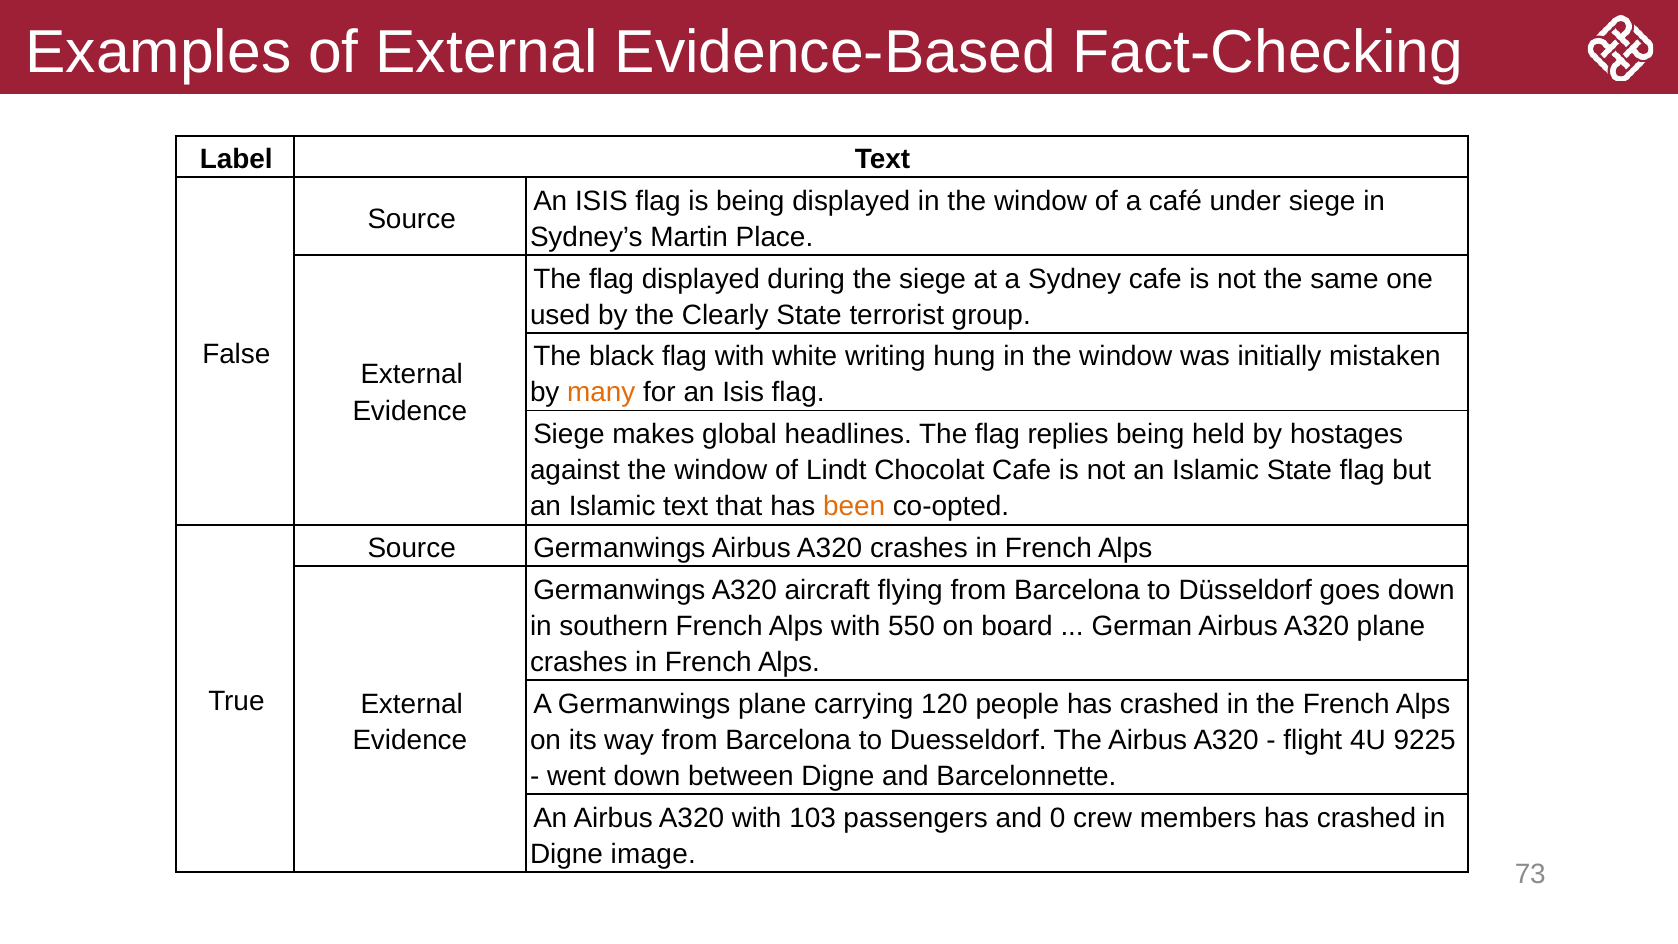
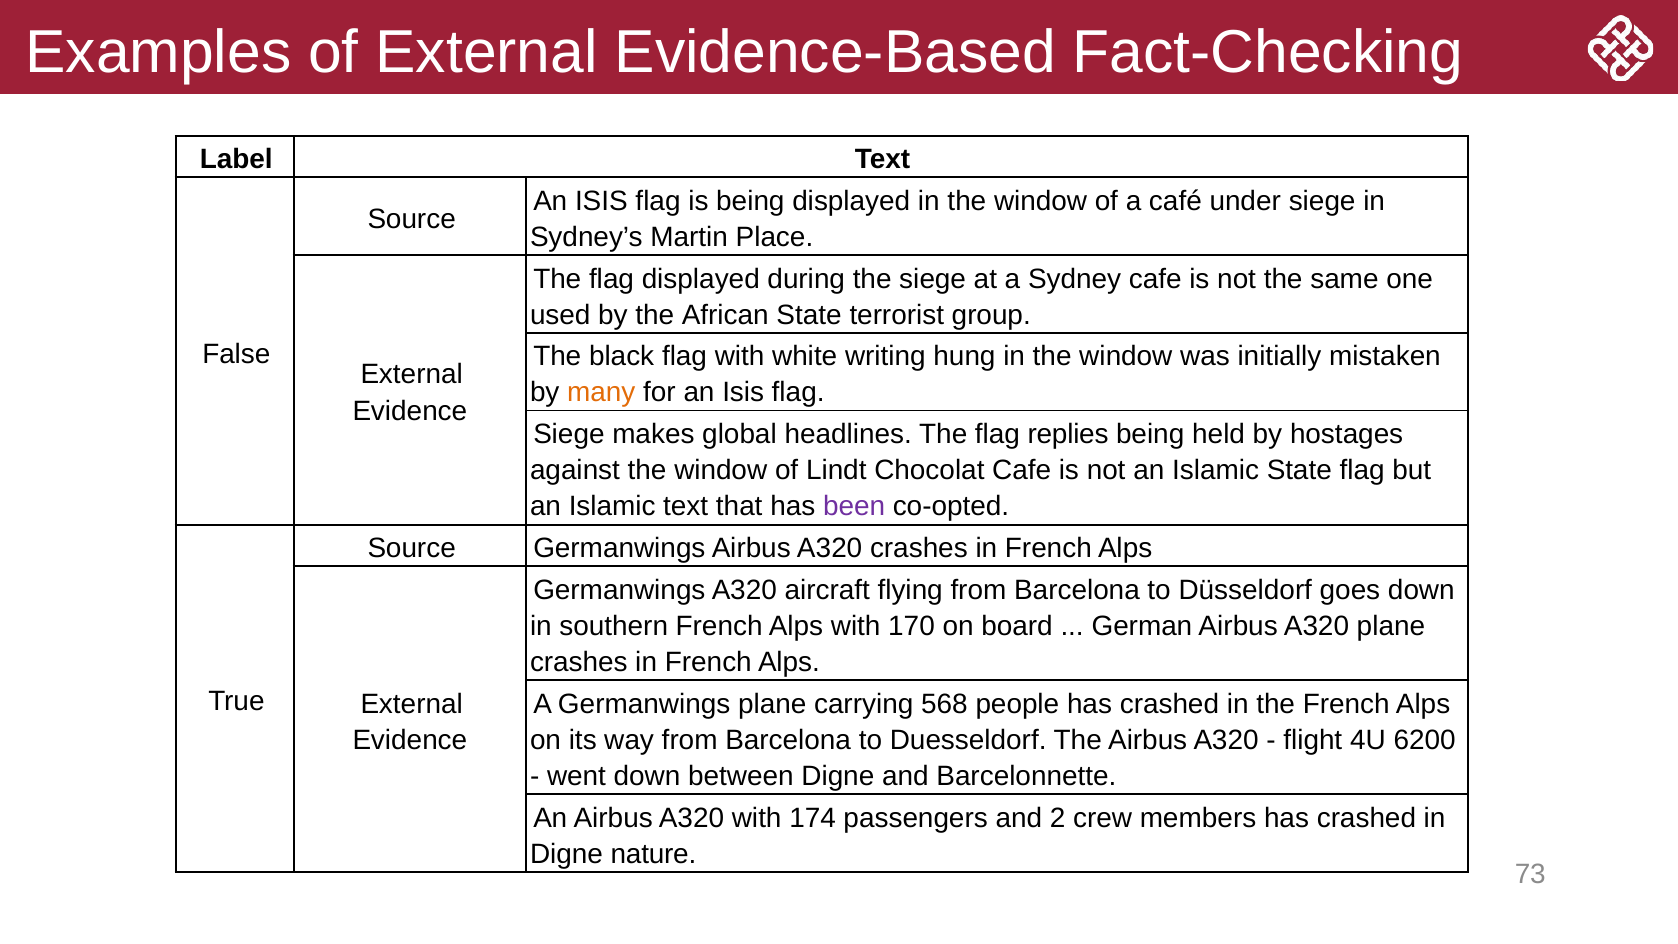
Clearly: Clearly -> African
been colour: orange -> purple
550: 550 -> 170
120: 120 -> 568
9225: 9225 -> 6200
103: 103 -> 174
0: 0 -> 2
image: image -> nature
